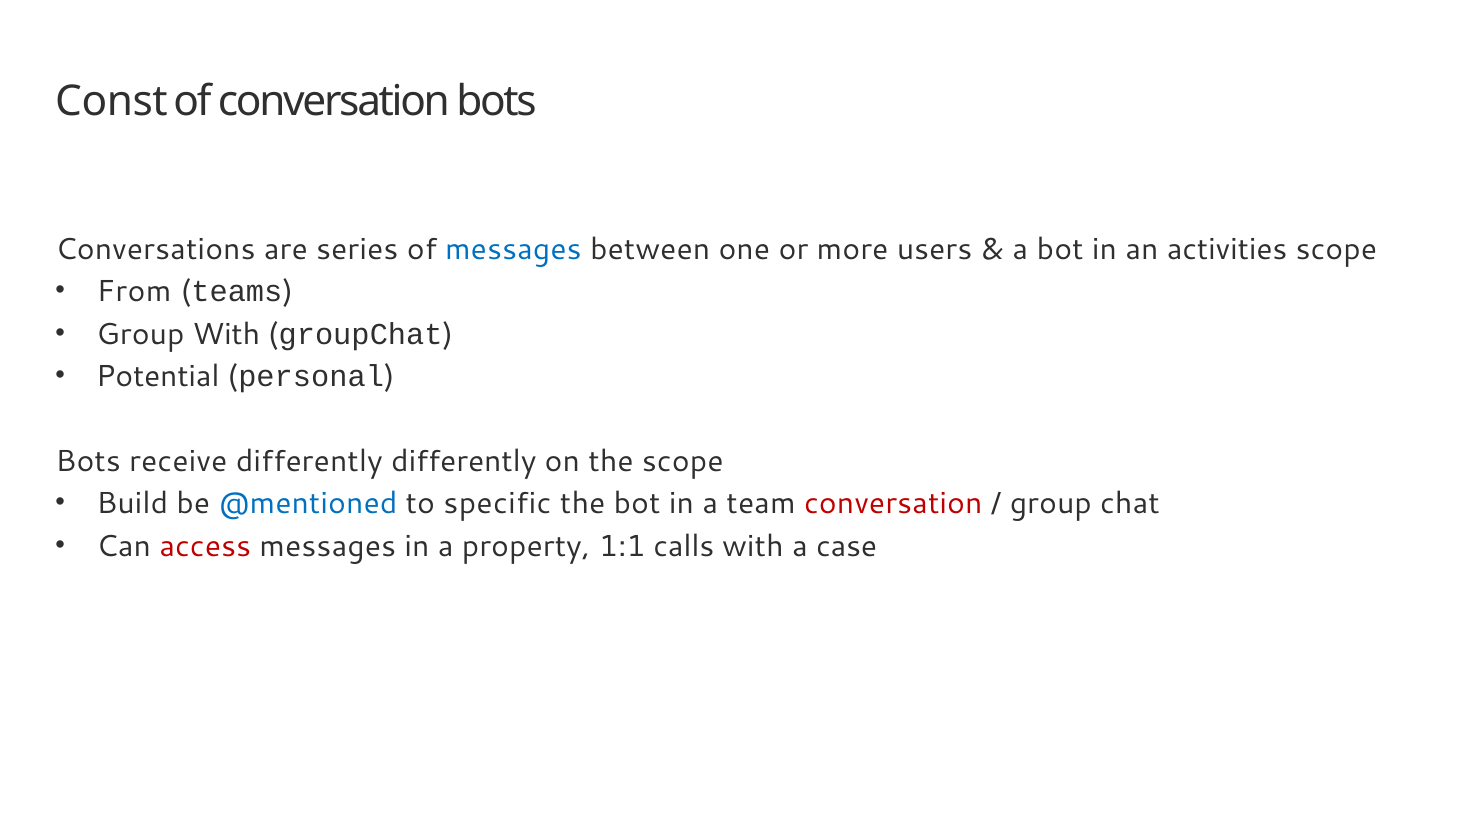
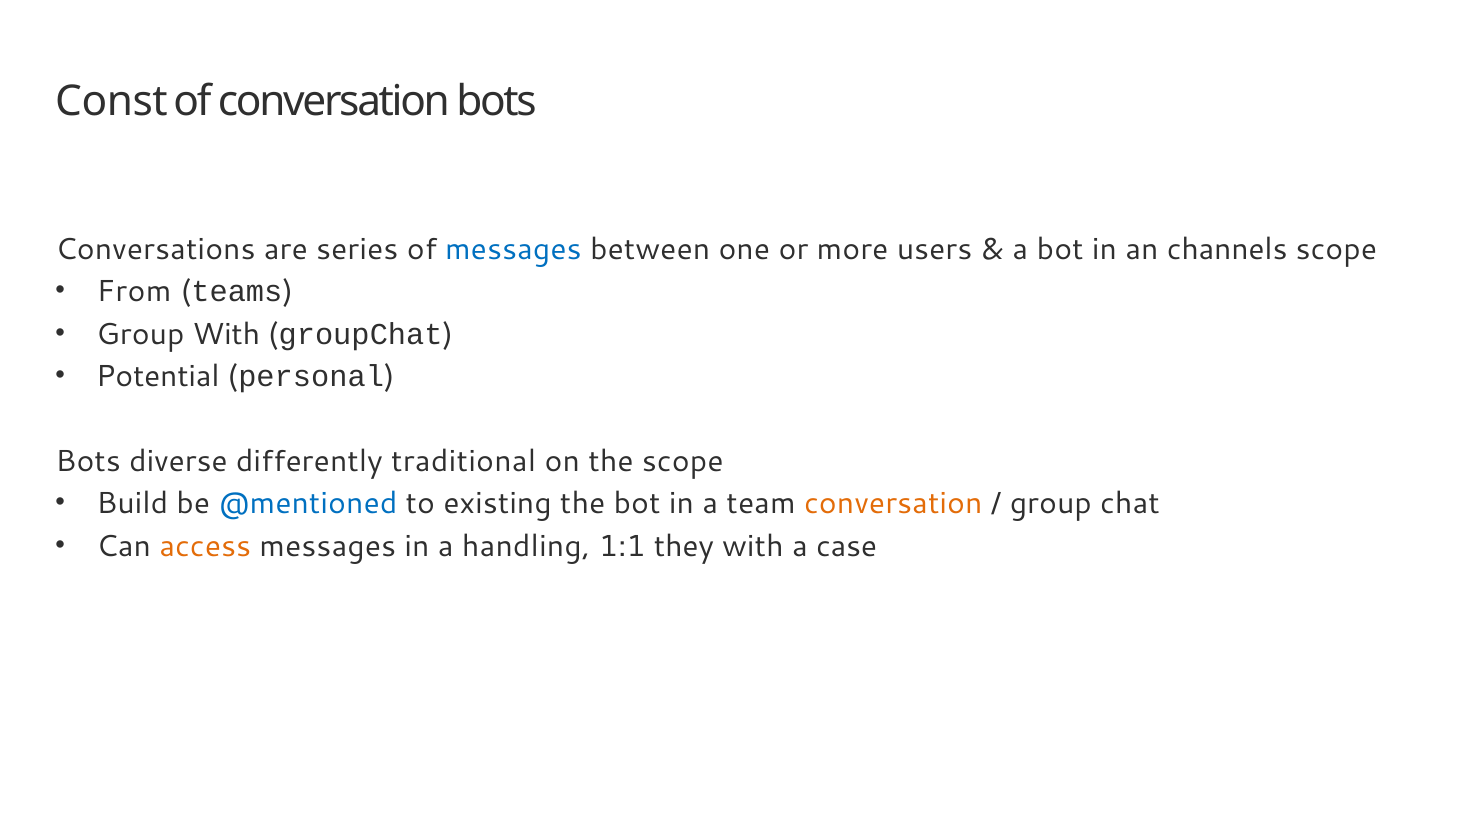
activities: activities -> channels
receive: receive -> diverse
differently differently: differently -> traditional
specific: specific -> existing
conversation at (893, 504) colour: red -> orange
access colour: red -> orange
property: property -> handling
calls: calls -> they
